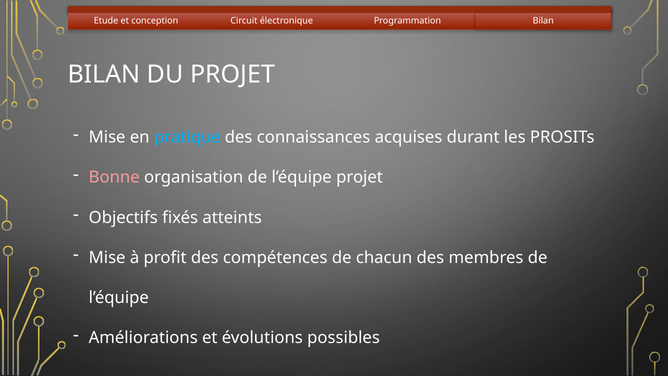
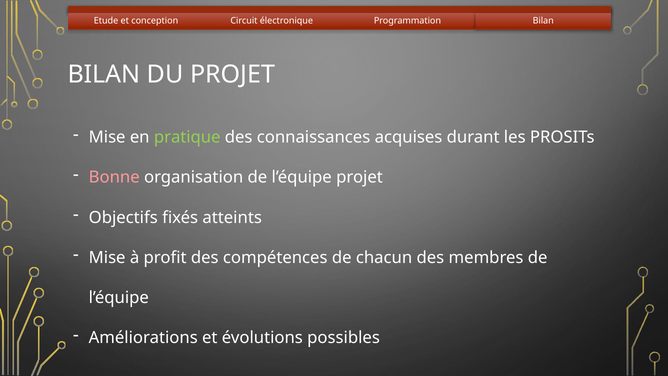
pratique colour: light blue -> light green
